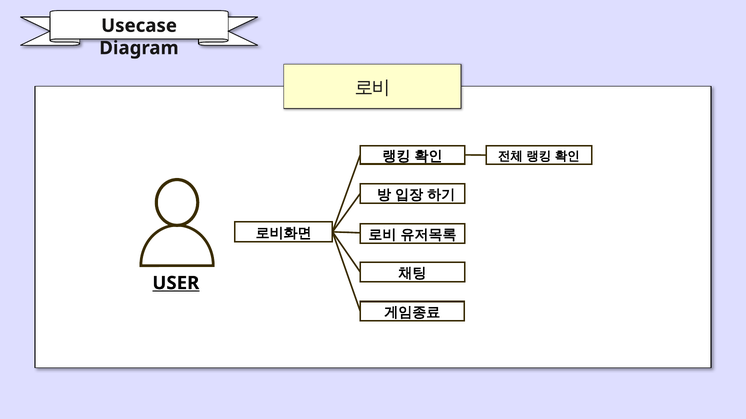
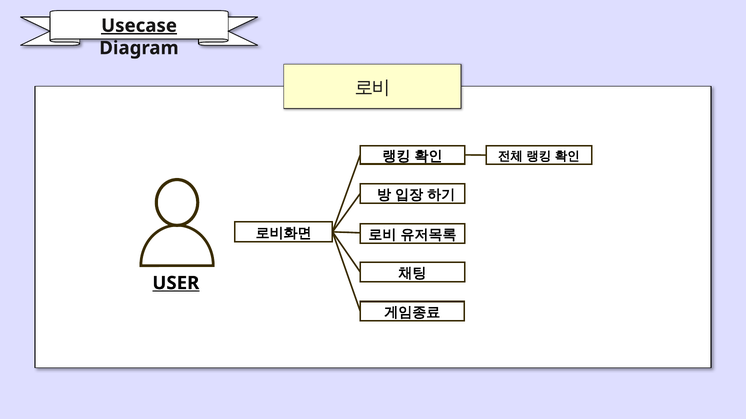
Usecase underline: none -> present
